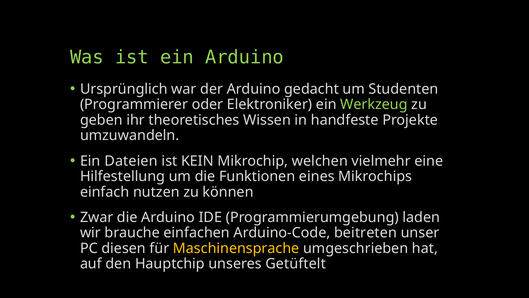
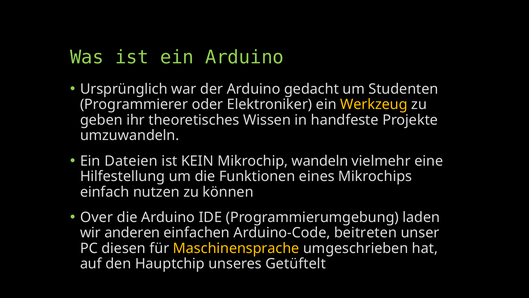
Werkzeug colour: light green -> yellow
welchen: welchen -> wandeln
Zwar: Zwar -> Over
brauche: brauche -> anderen
